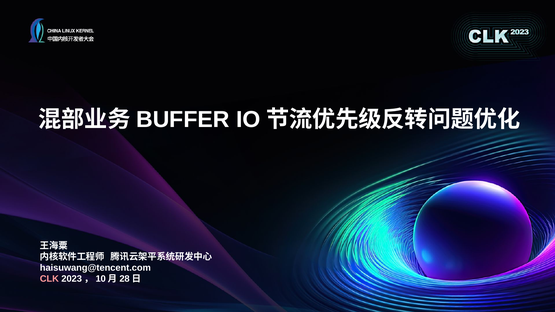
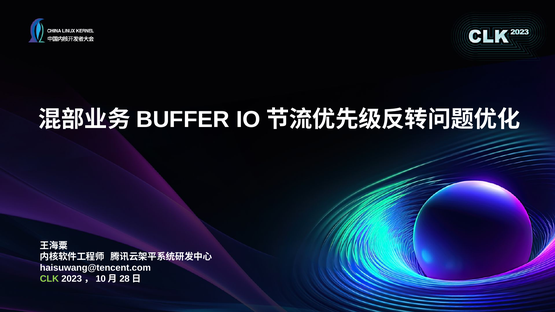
CLK colour: pink -> light green
